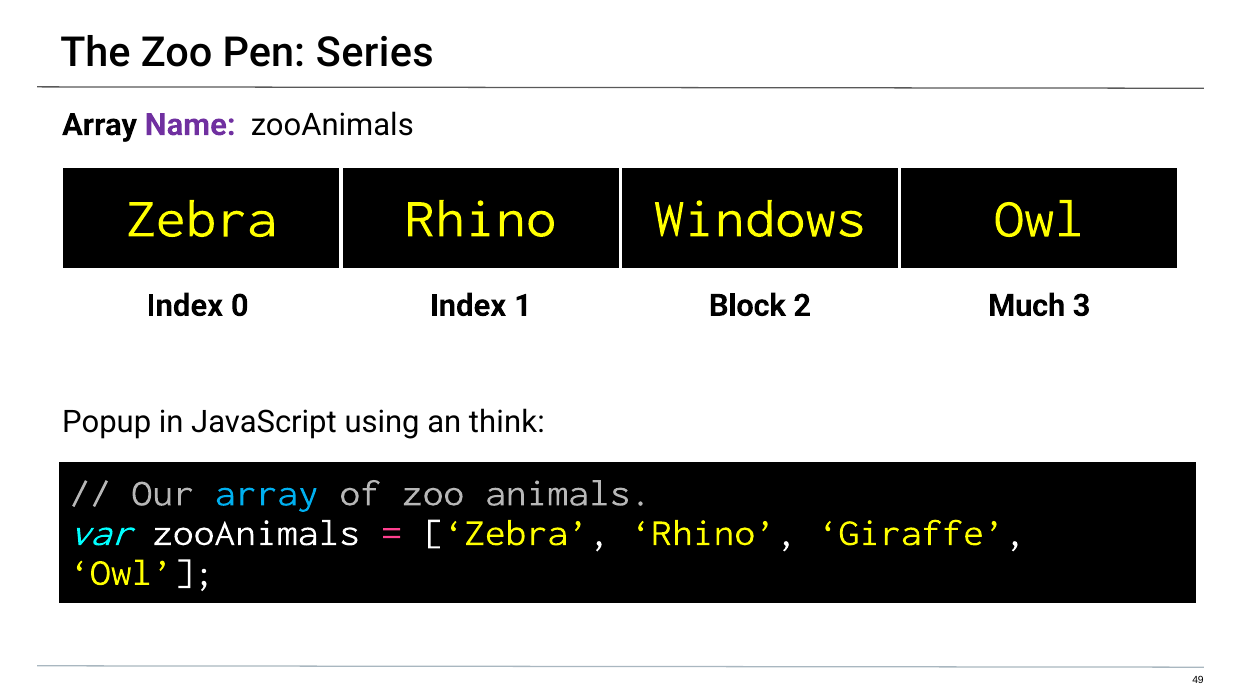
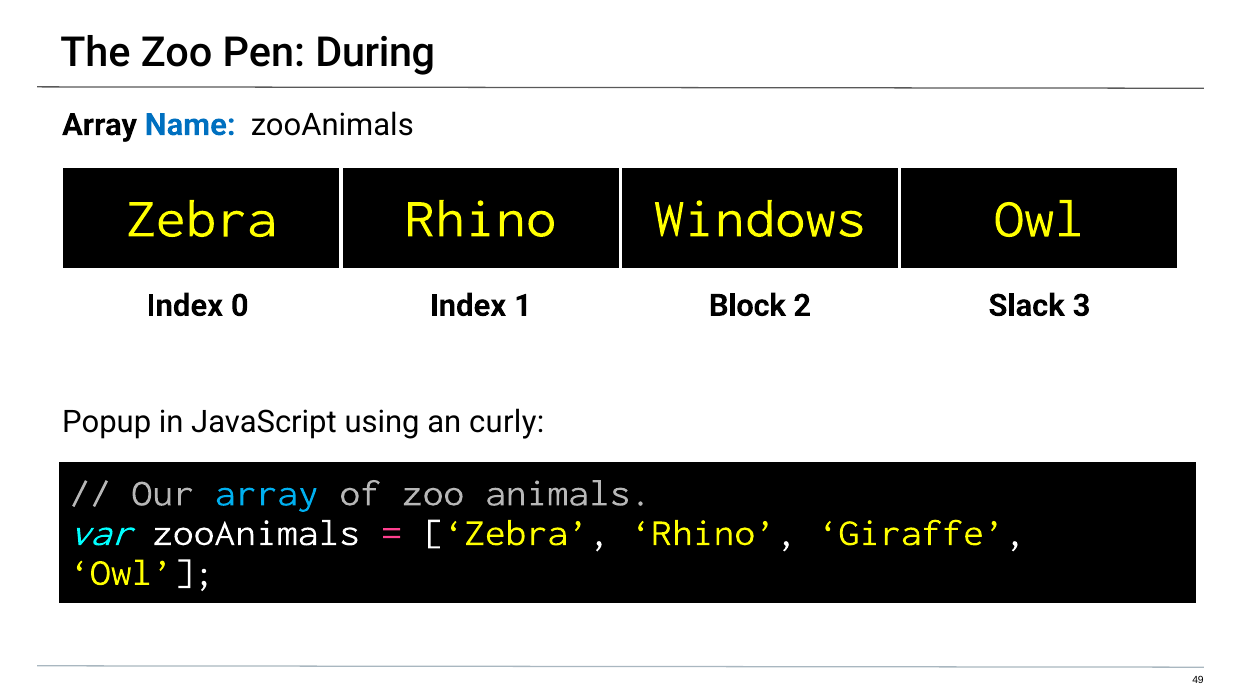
Series: Series -> During
Name colour: purple -> blue
Much: Much -> Slack
think: think -> curly
